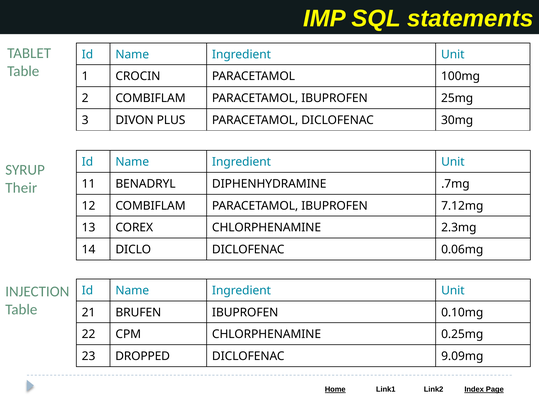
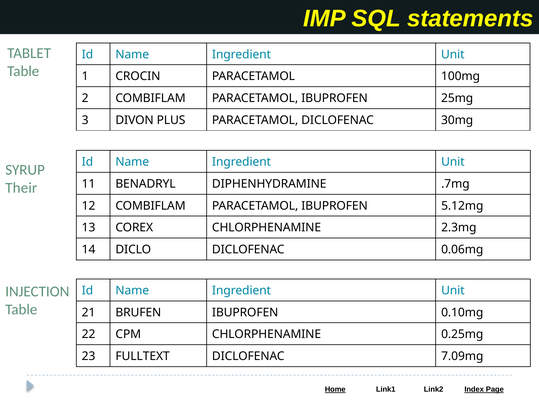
7.12mg: 7.12mg -> 5.12mg
DROPPED: DROPPED -> FULLTEXT
9.09mg: 9.09mg -> 7.09mg
